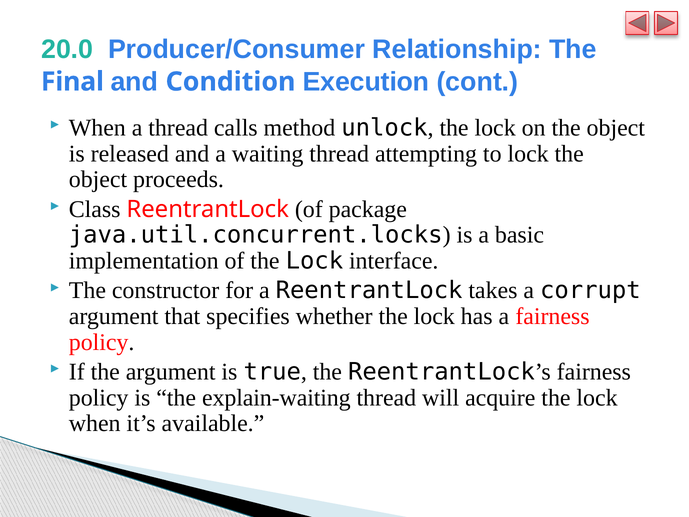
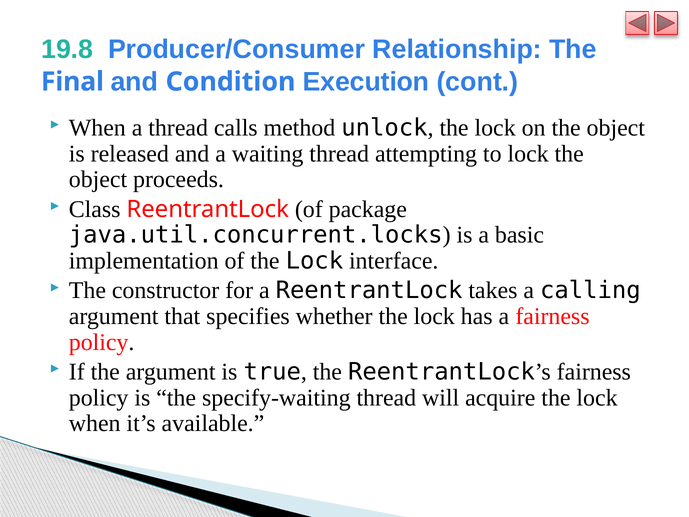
20.0: 20.0 -> 19.8
corrupt: corrupt -> calling
explain-waiting: explain-waiting -> specify-waiting
